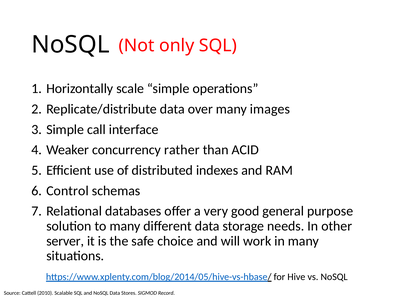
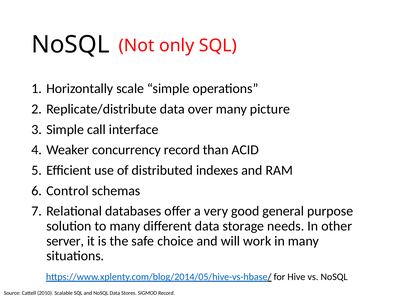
images: images -> picture
concurrency rather: rather -> record
